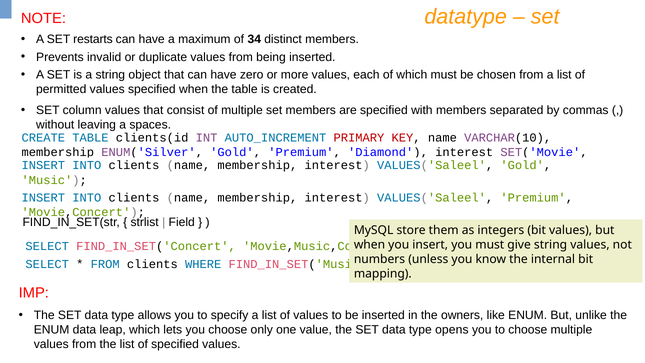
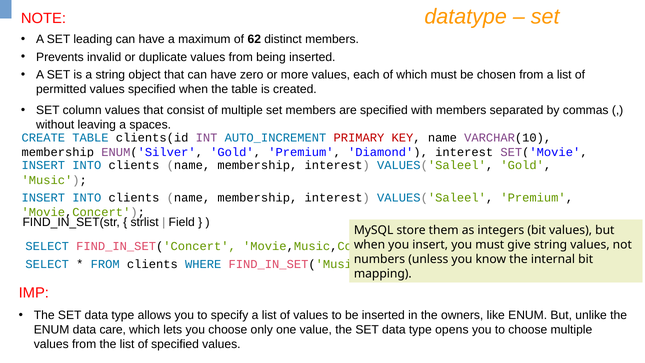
restarts: restarts -> leading
34: 34 -> 62
leap: leap -> care
